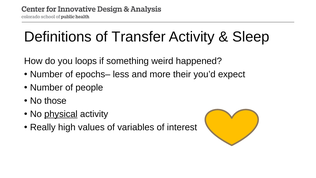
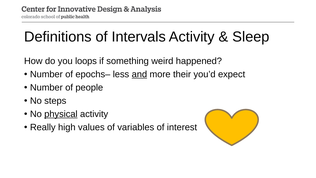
Transfer: Transfer -> Intervals
and underline: none -> present
those: those -> steps
